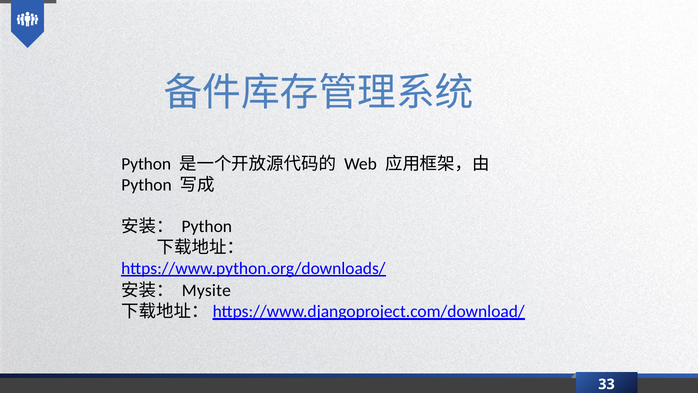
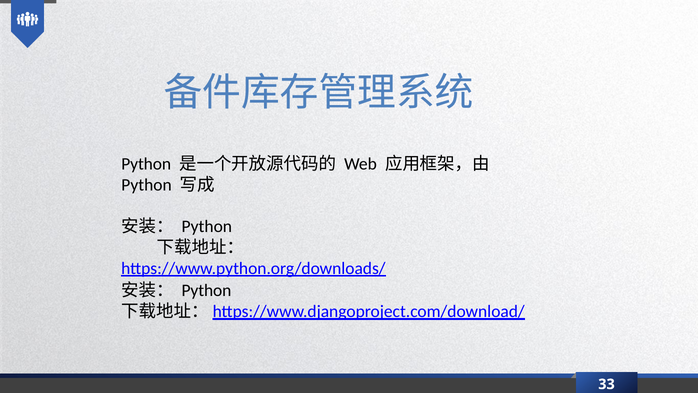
Mysite at (206, 290): Mysite -> Python
